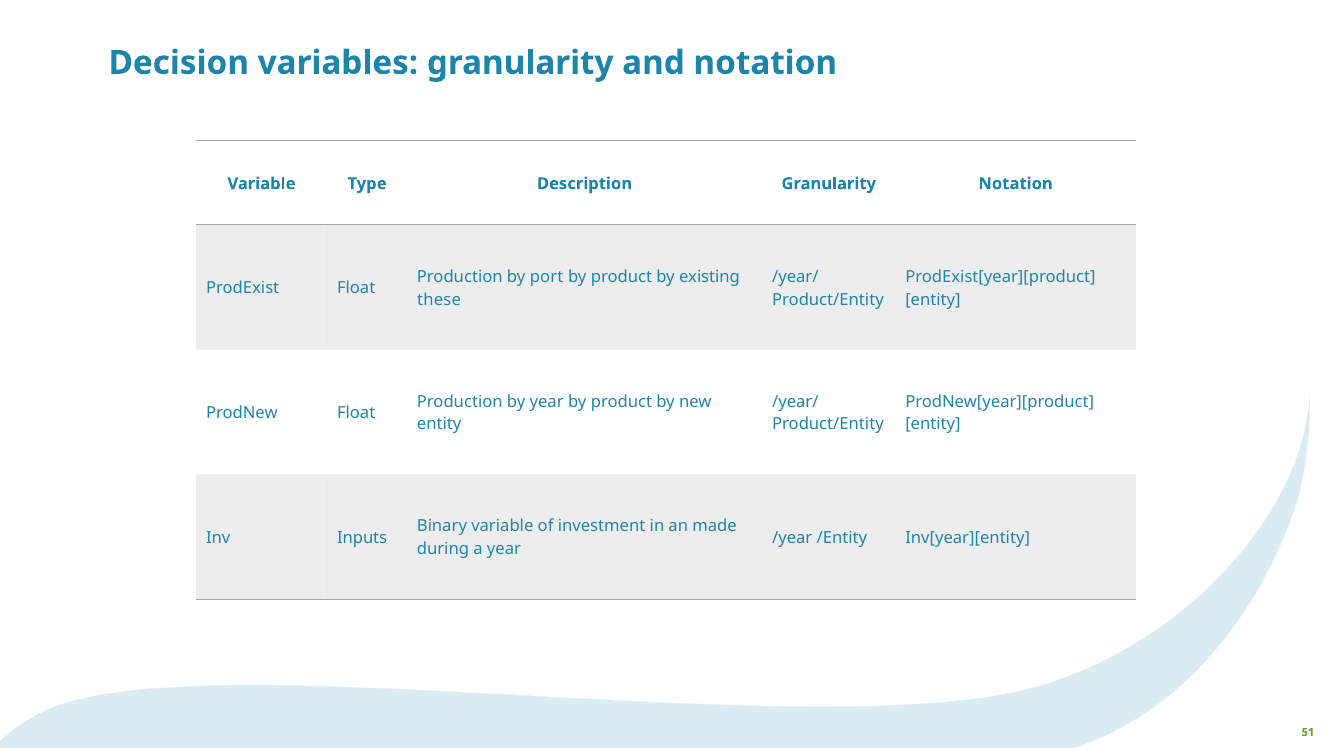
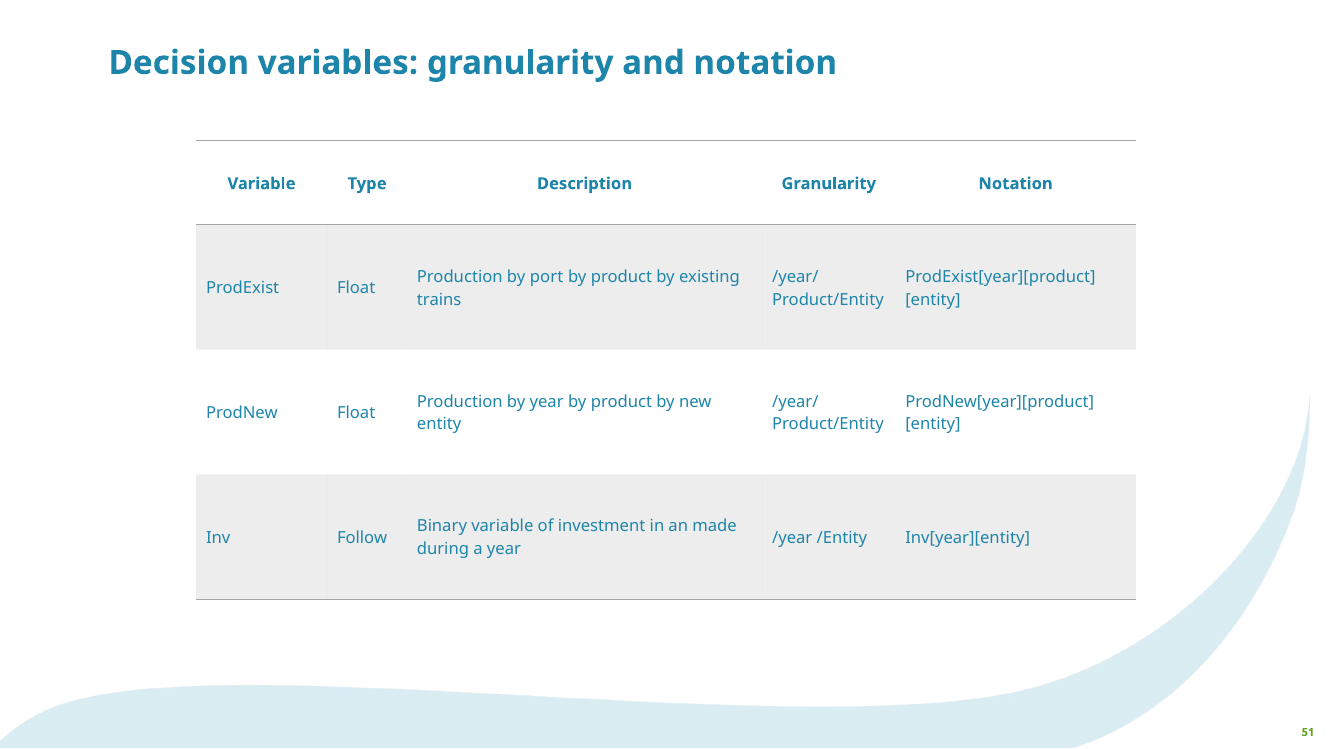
these: these -> trains
Inputs: Inputs -> Follow
